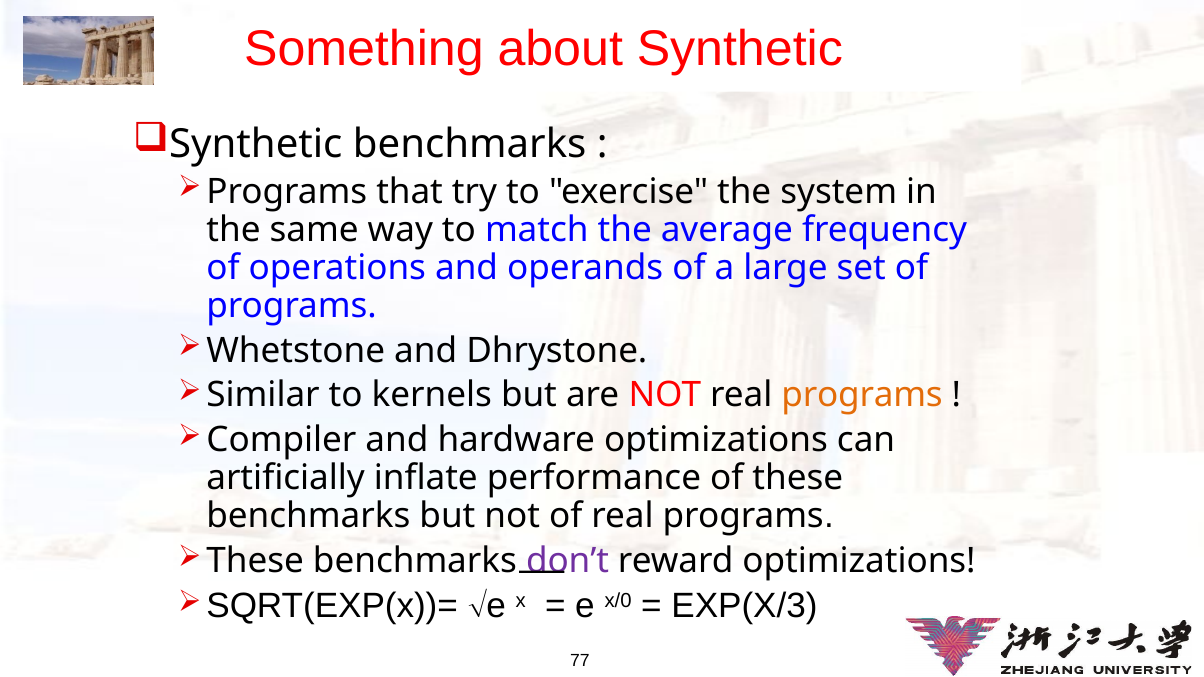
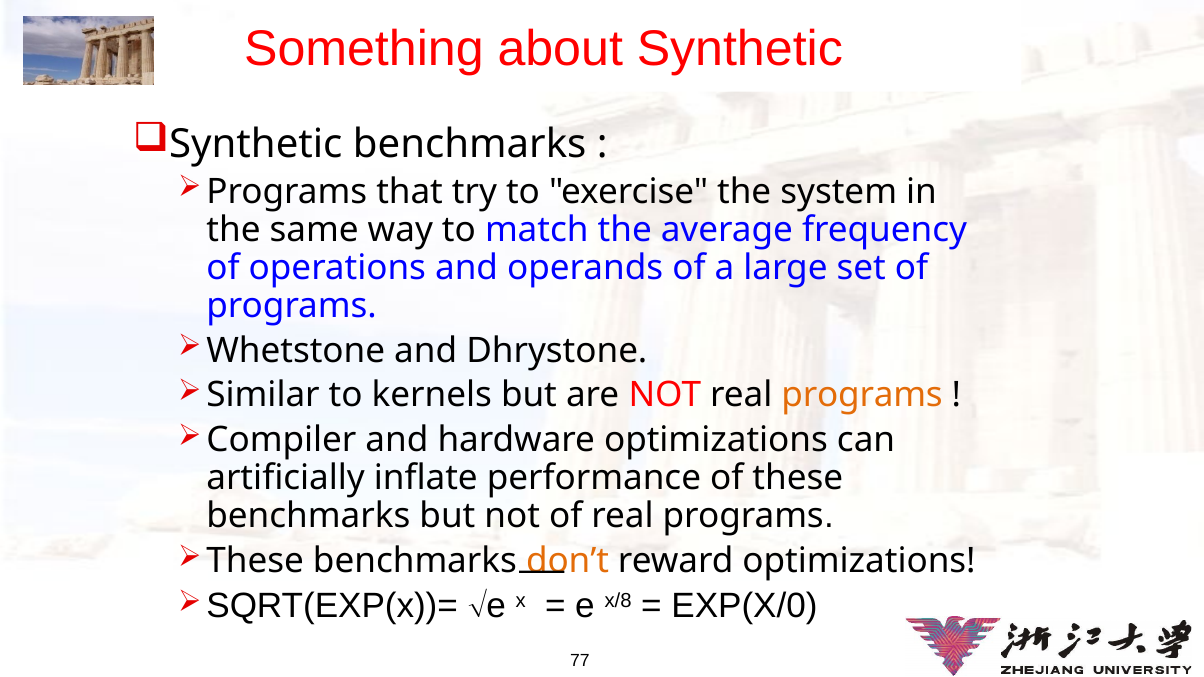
don’t colour: purple -> orange
x/0: x/0 -> x/8
EXP(X/3: EXP(X/3 -> EXP(X/0
